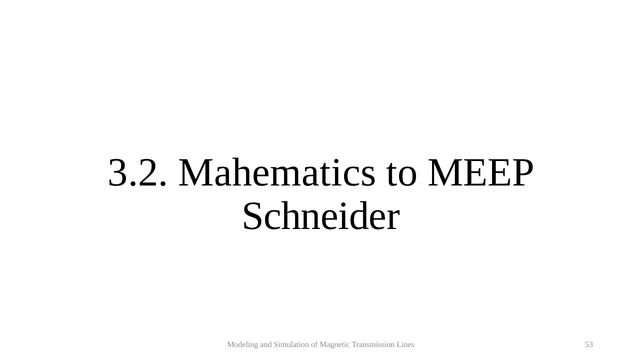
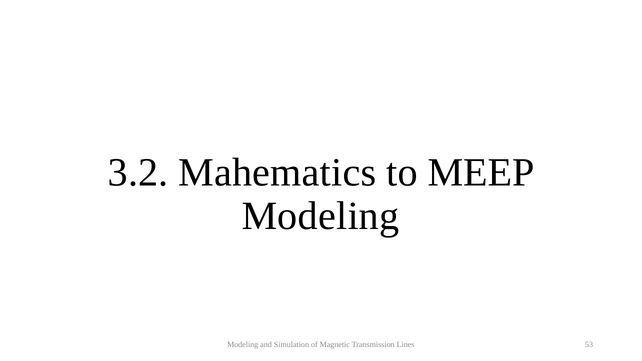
Schneider at (321, 216): Schneider -> Modeling
